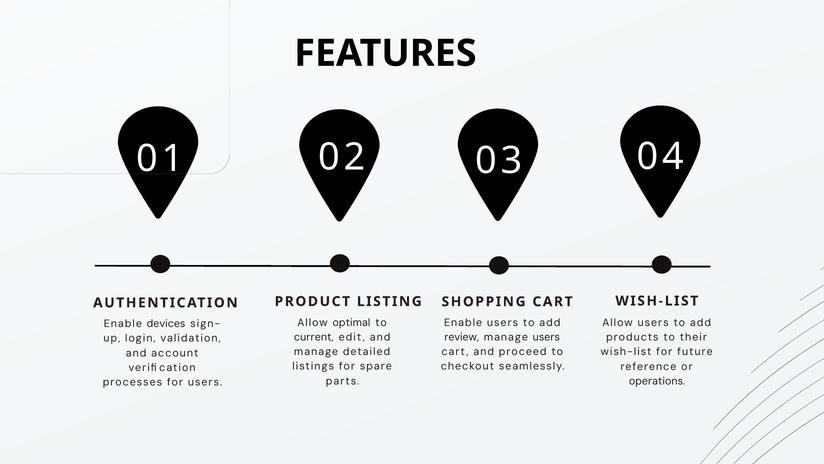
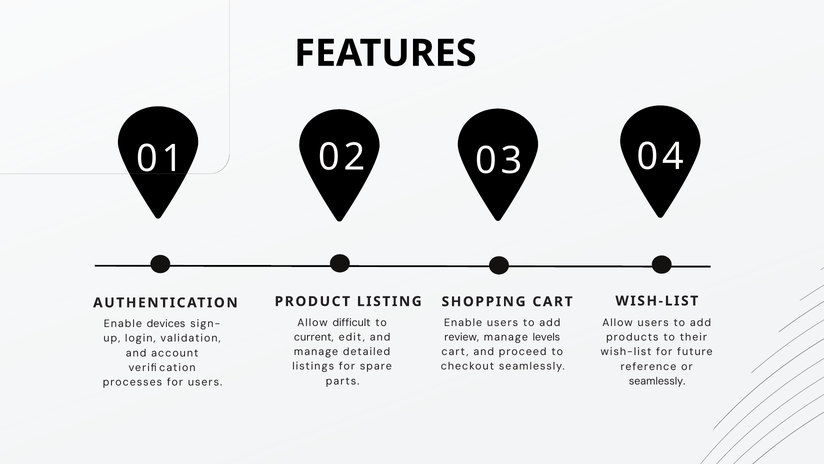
optimal: optimal -> difficult
manage users: users -> levels
operations at (657, 381): operations -> seamlessly
